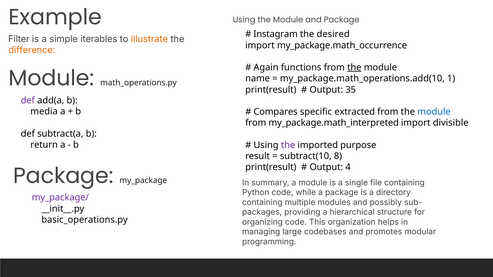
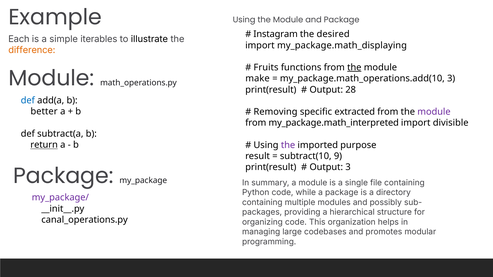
Filter: Filter -> Each
illustrate colour: orange -> black
my_package.math_occurrence: my_package.math_occurrence -> my_package.math_displaying
Again: Again -> Fruits
name: name -> make
my_package.math_operations.add(10 1: 1 -> 3
35: 35 -> 28
def at (28, 101) colour: purple -> blue
media: media -> better
Compares: Compares -> Removing
module at (434, 112) colour: blue -> purple
return underline: none -> present
8: 8 -> 9
Output 4: 4 -> 3
basic_operations.py: basic_operations.py -> canal_operations.py
